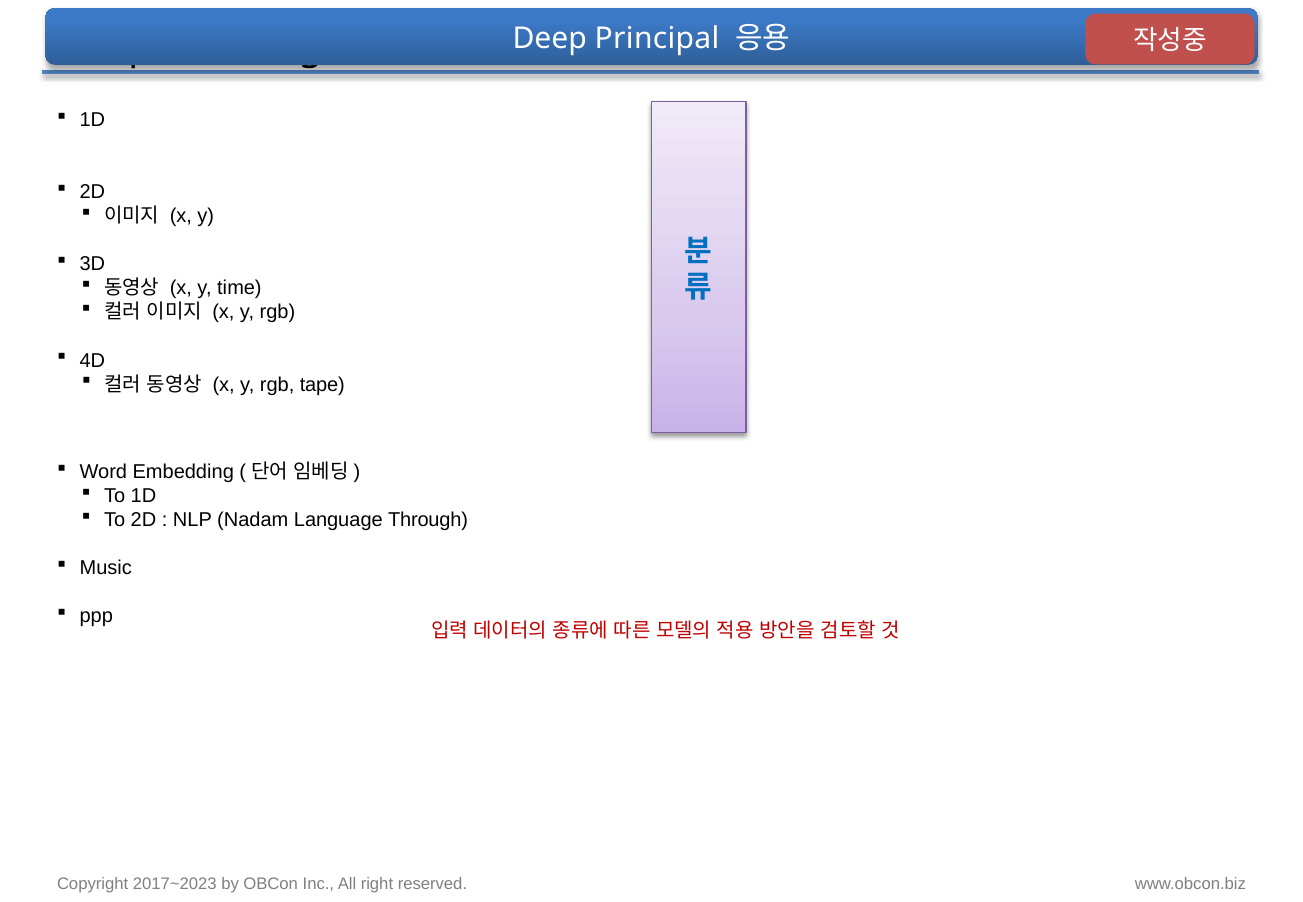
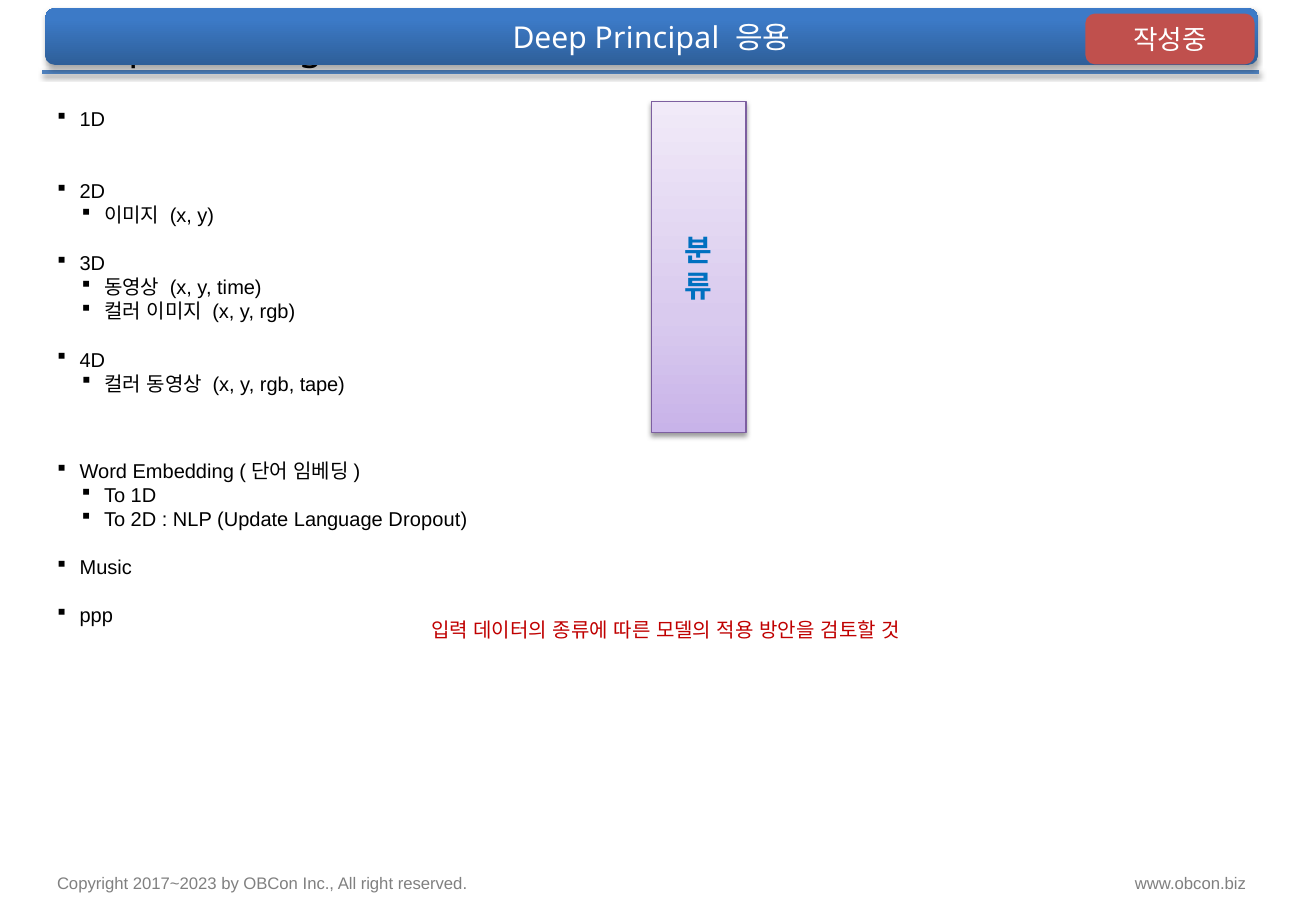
Nadam: Nadam -> Update
Through: Through -> Dropout
